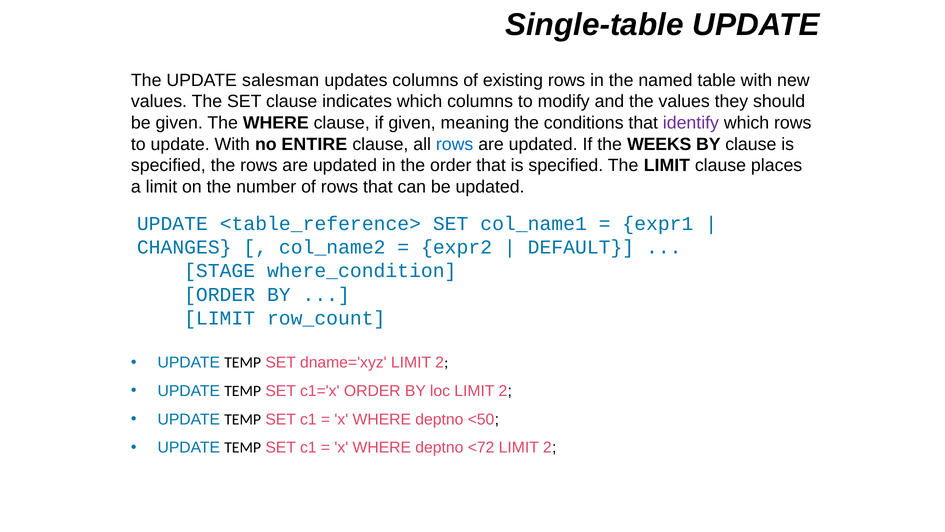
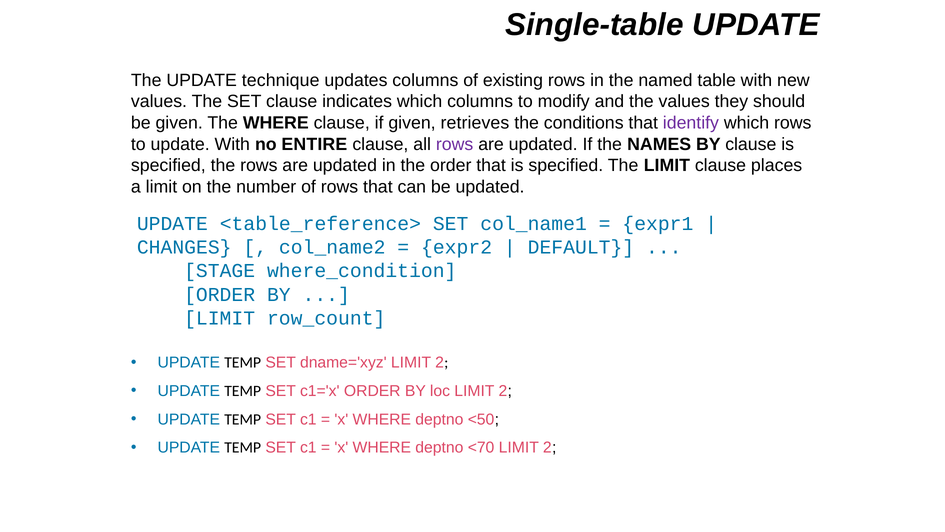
salesman: salesman -> technique
meaning: meaning -> retrieves
rows at (455, 144) colour: blue -> purple
WEEKS: WEEKS -> NAMES
<72: <72 -> <70
